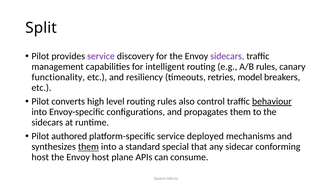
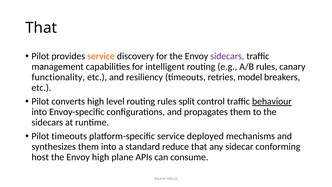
Split at (41, 28): Split -> That
service at (101, 56) colour: purple -> orange
also: also -> split
Pilot authored: authored -> timeouts
them at (88, 147) underline: present -> none
special: special -> reduce
Envoy host: host -> high
